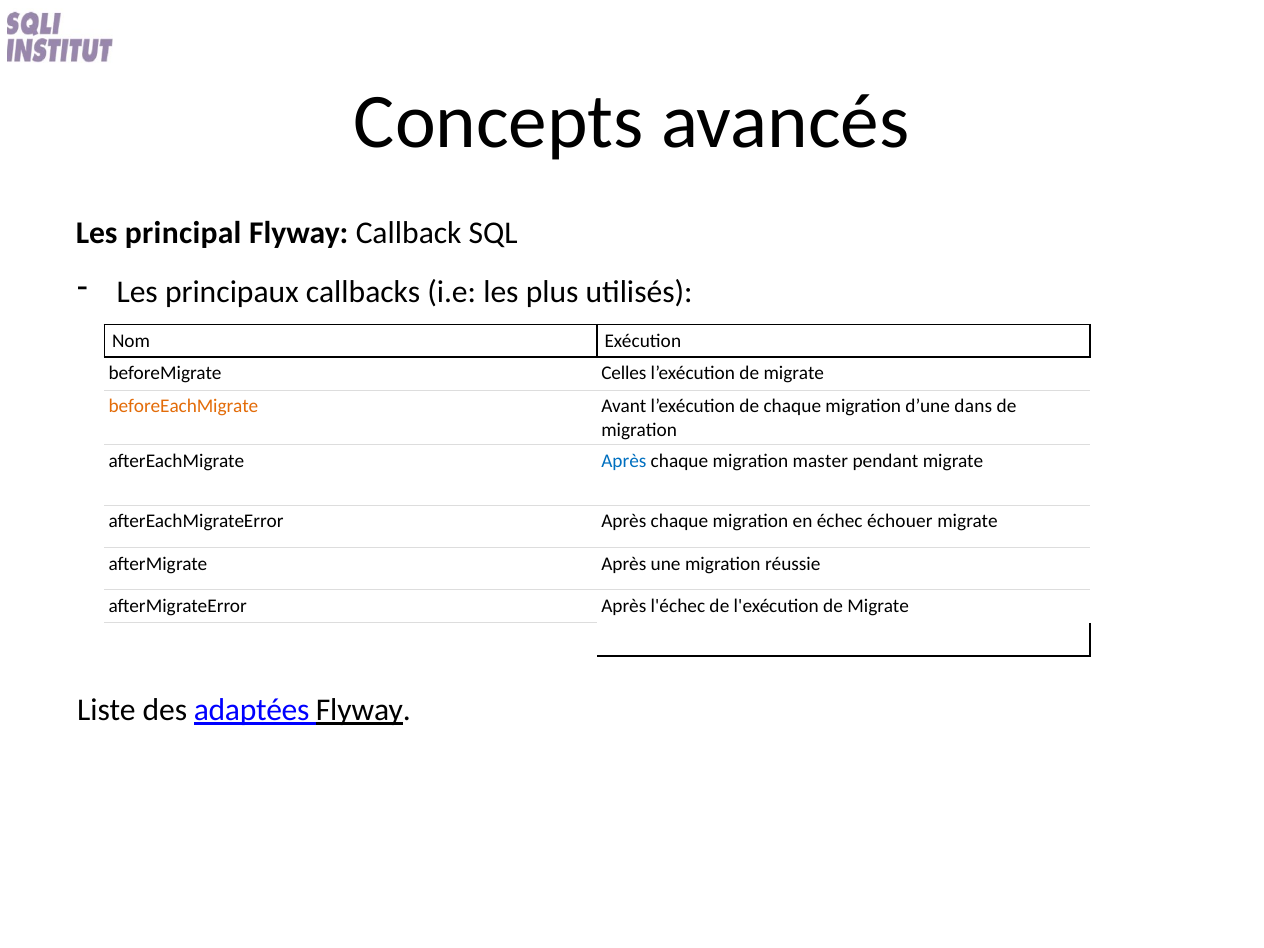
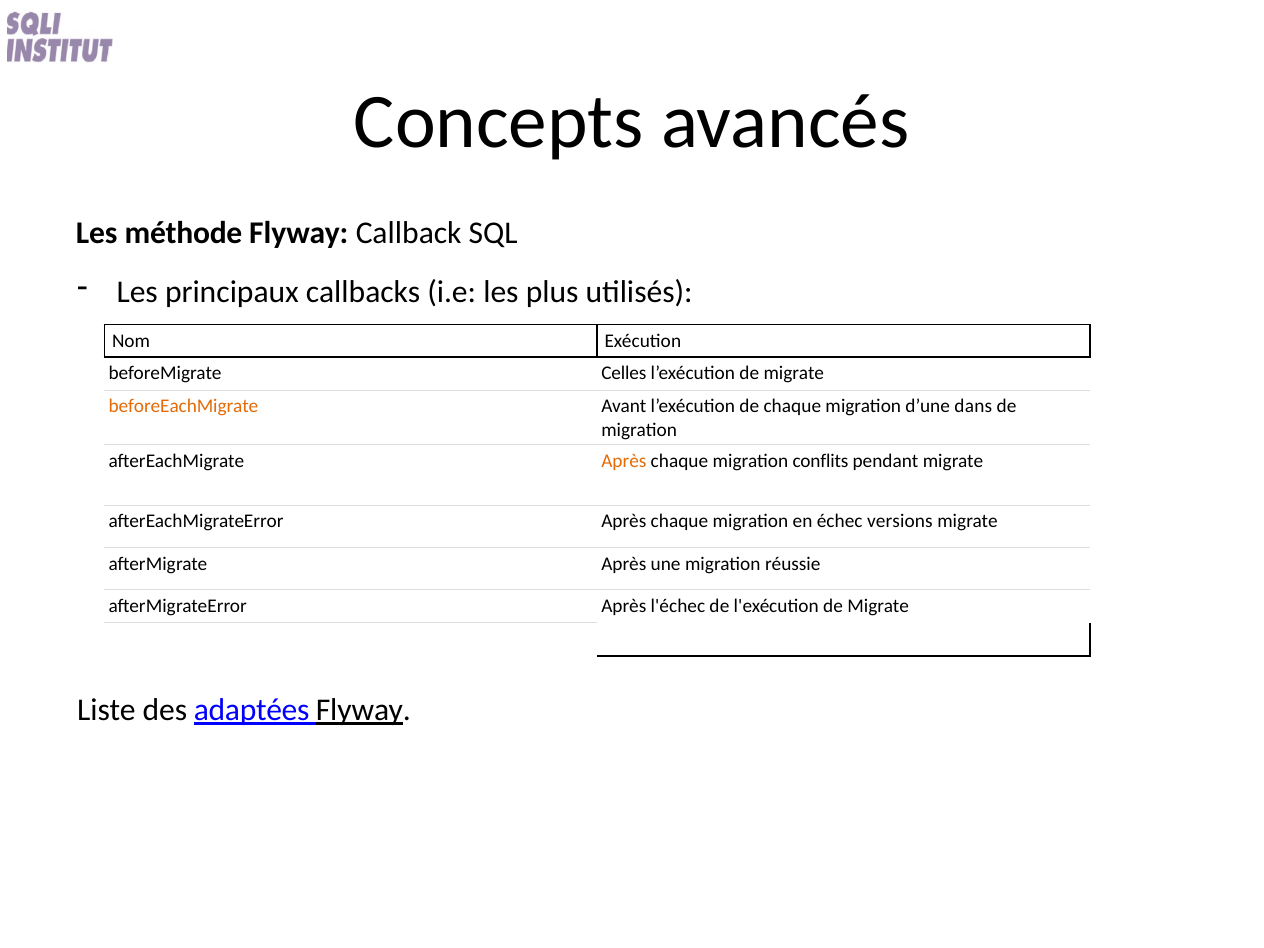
principal: principal -> méthode
Après at (624, 461) colour: blue -> orange
master: master -> conflits
échouer: échouer -> versions
